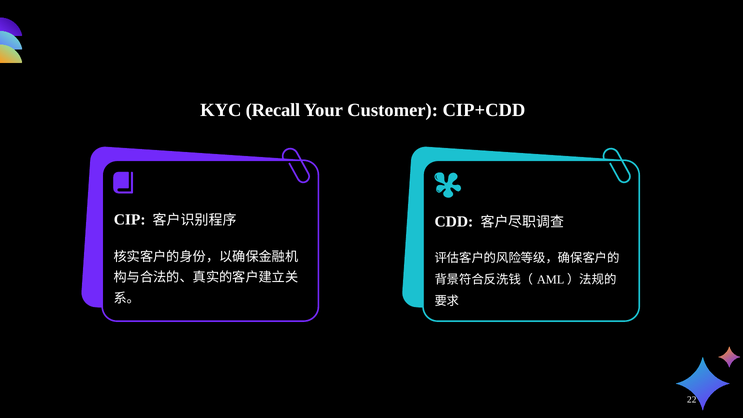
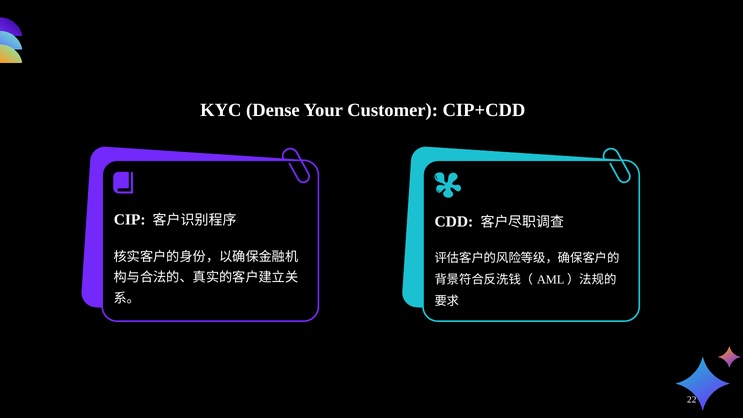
Recall: Recall -> Dense
